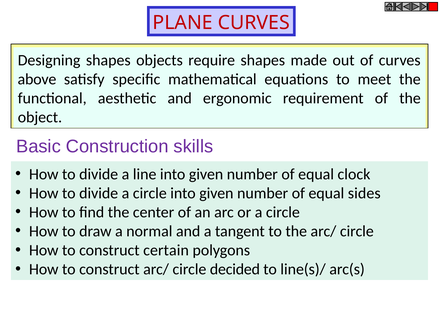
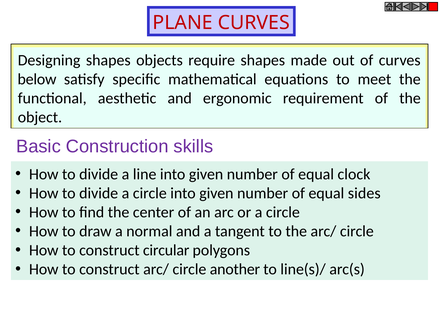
above: above -> below
certain: certain -> circular
decided: decided -> another
